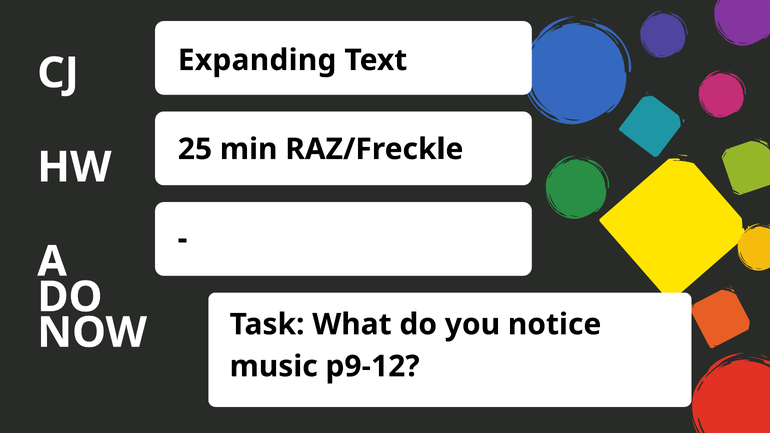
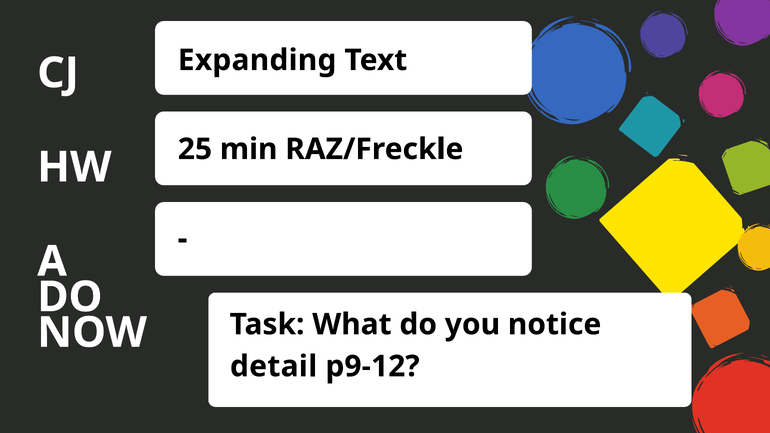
music: music -> detail
